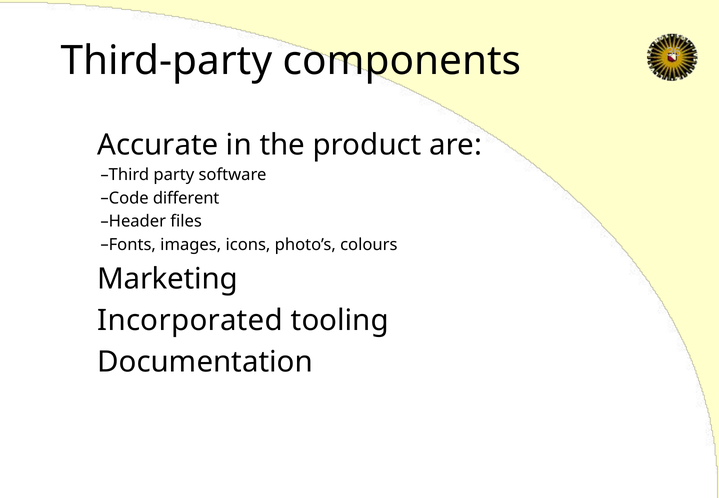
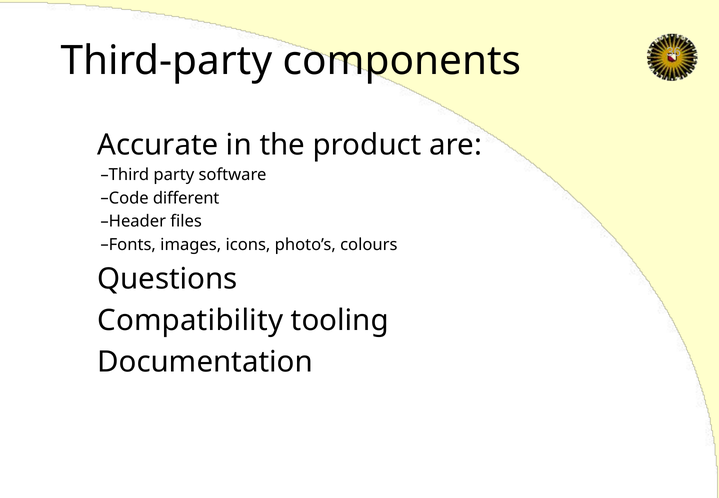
Marketing: Marketing -> Questions
Incorporated: Incorporated -> Compatibility
